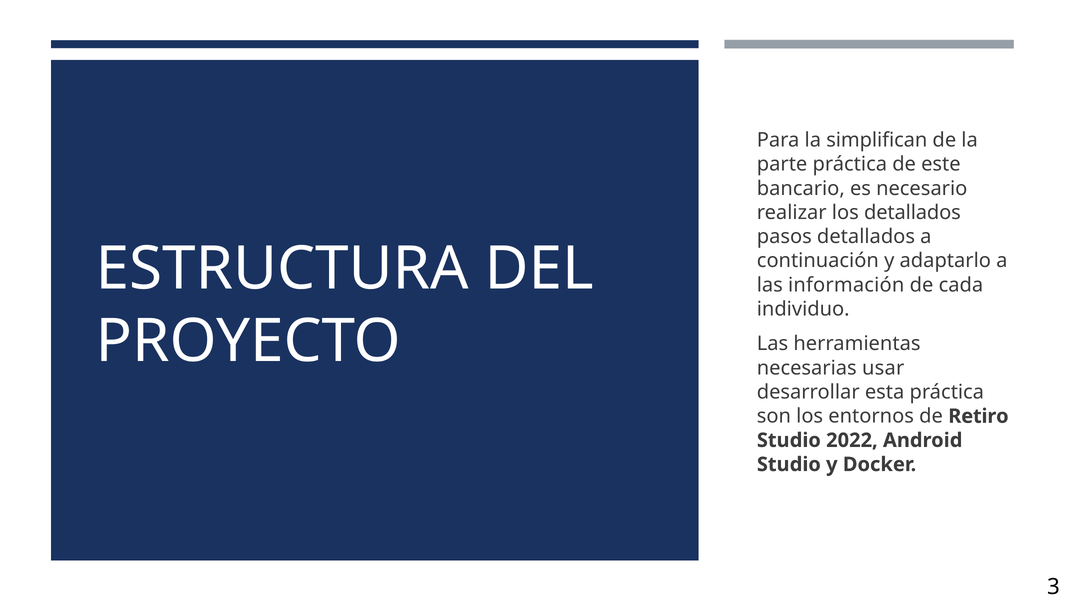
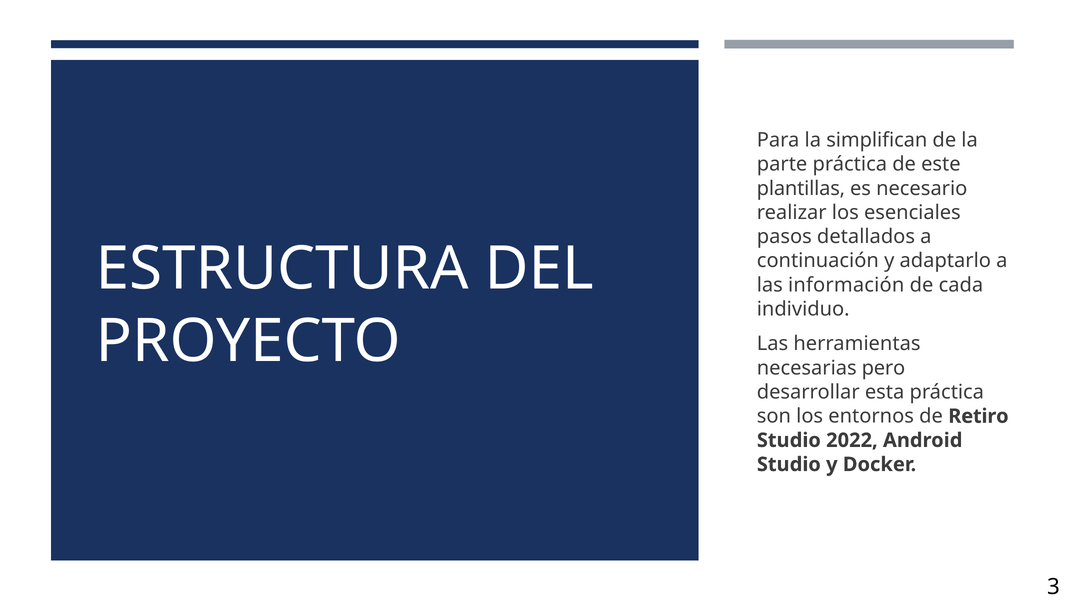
bancario: bancario -> plantillas
los detallados: detallados -> esenciales
usar: usar -> pero
